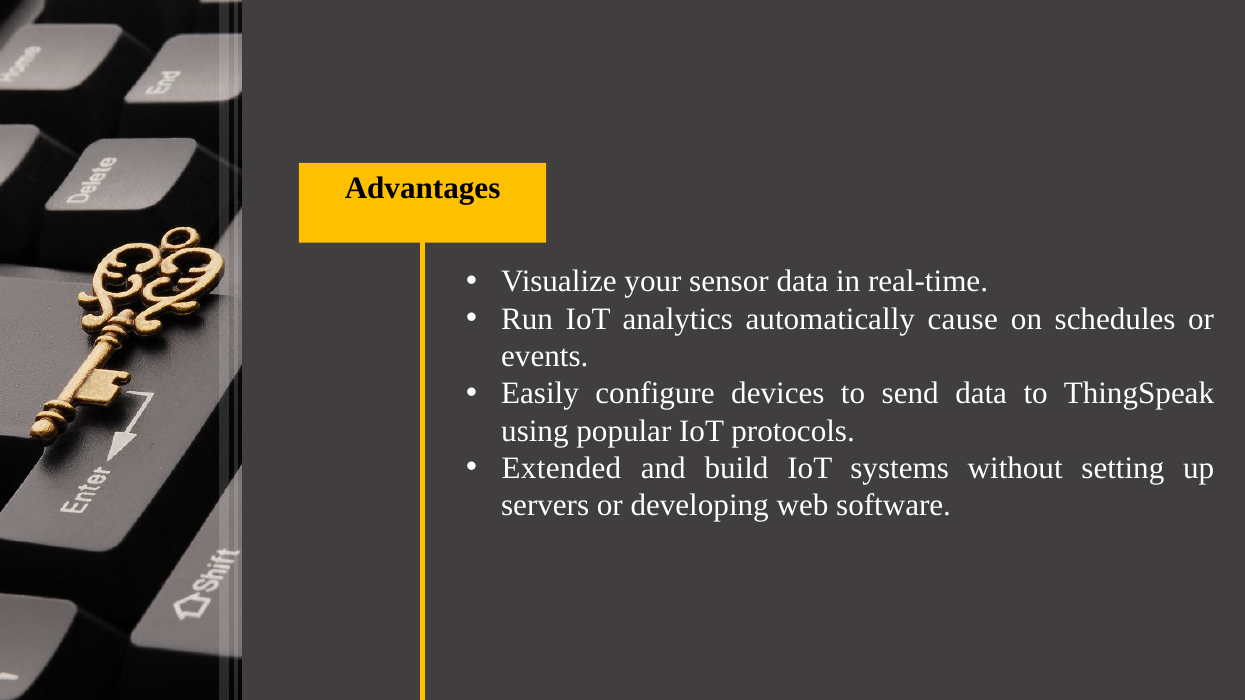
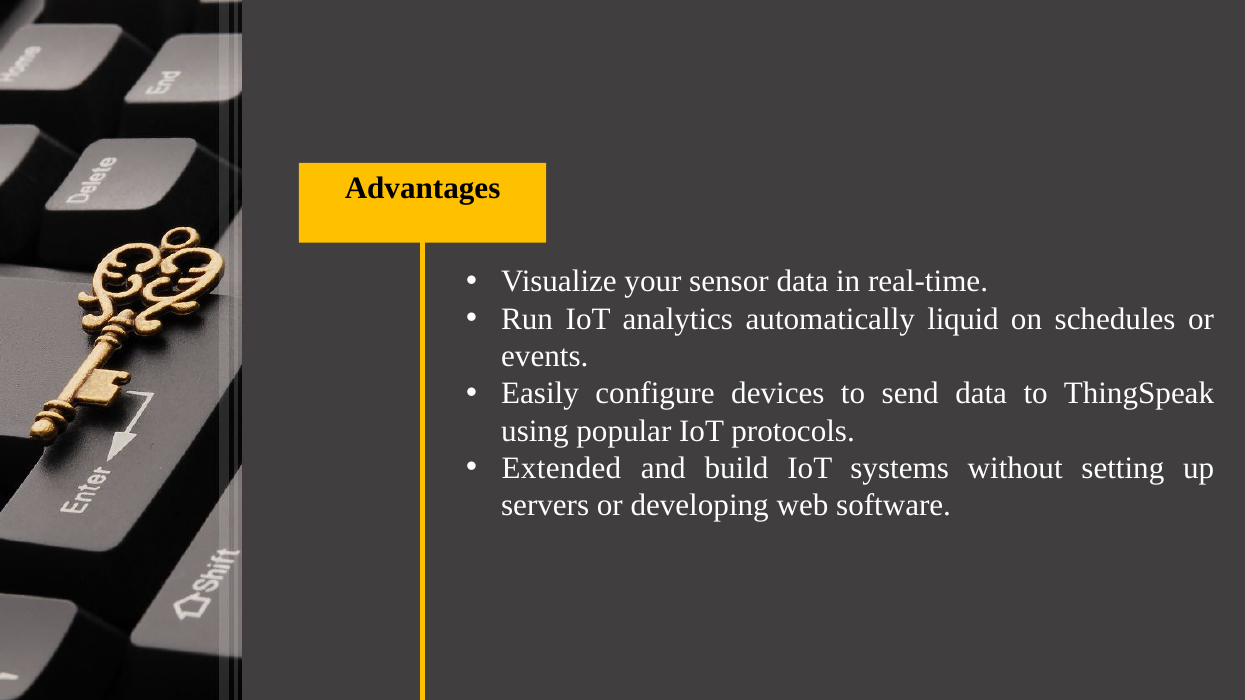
cause: cause -> liquid
